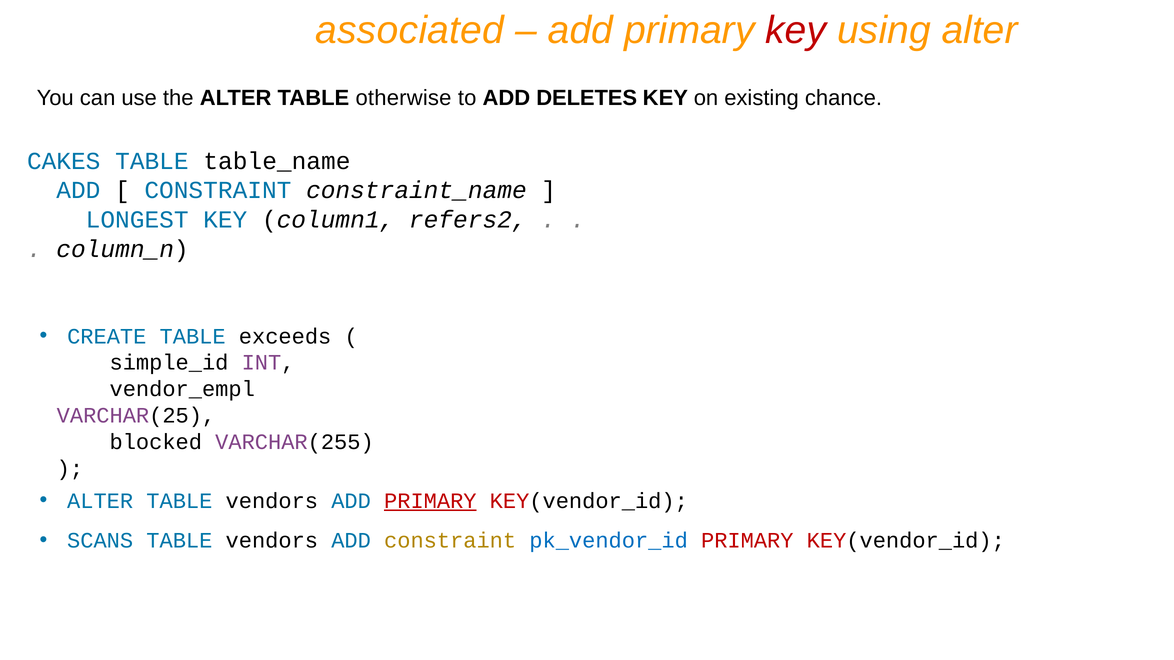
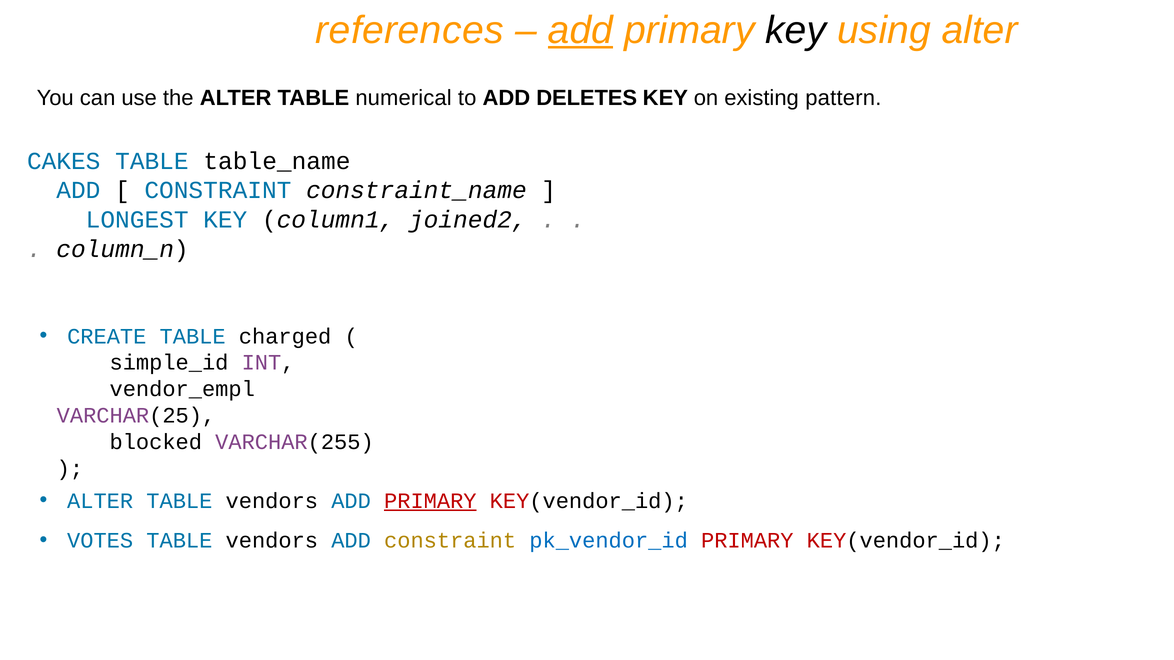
associated: associated -> references
add at (581, 31) underline: none -> present
key at (796, 31) colour: red -> black
otherwise: otherwise -> numerical
chance: chance -> pattern
refers2: refers2 -> joined2
exceeds: exceeds -> charged
SCANS: SCANS -> VOTES
